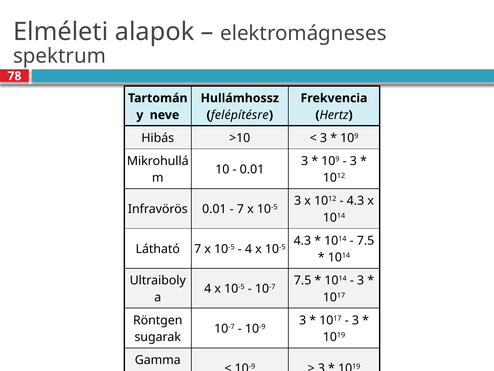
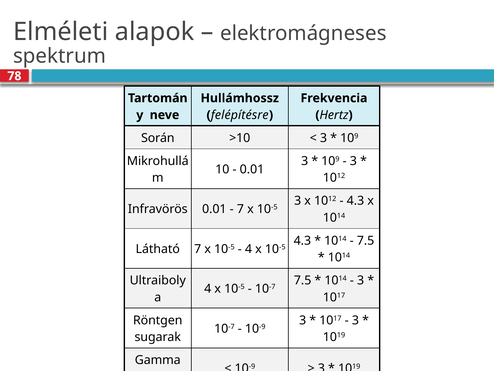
Hibás: Hibás -> Során
